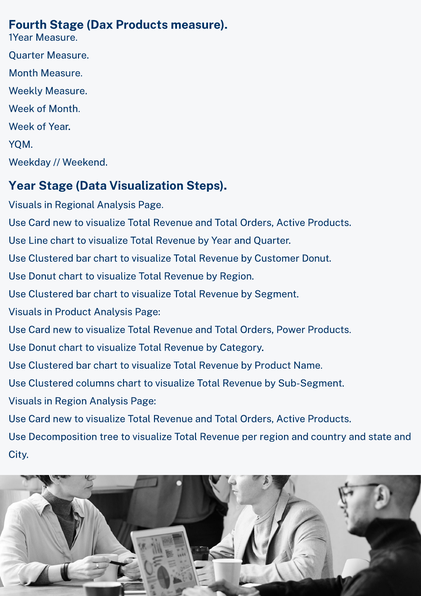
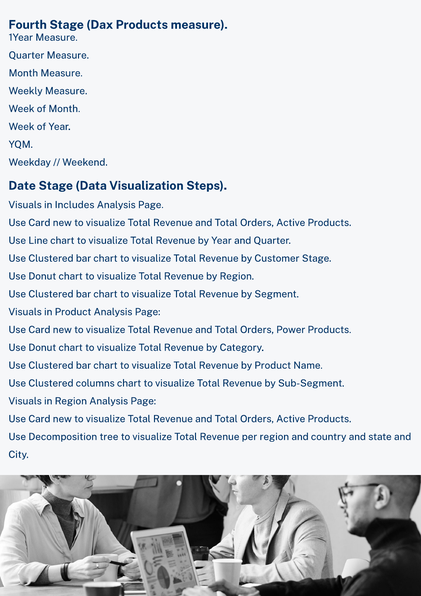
Year at (22, 186): Year -> Date
Regional: Regional -> Includes
Customer Donut: Donut -> Stage
